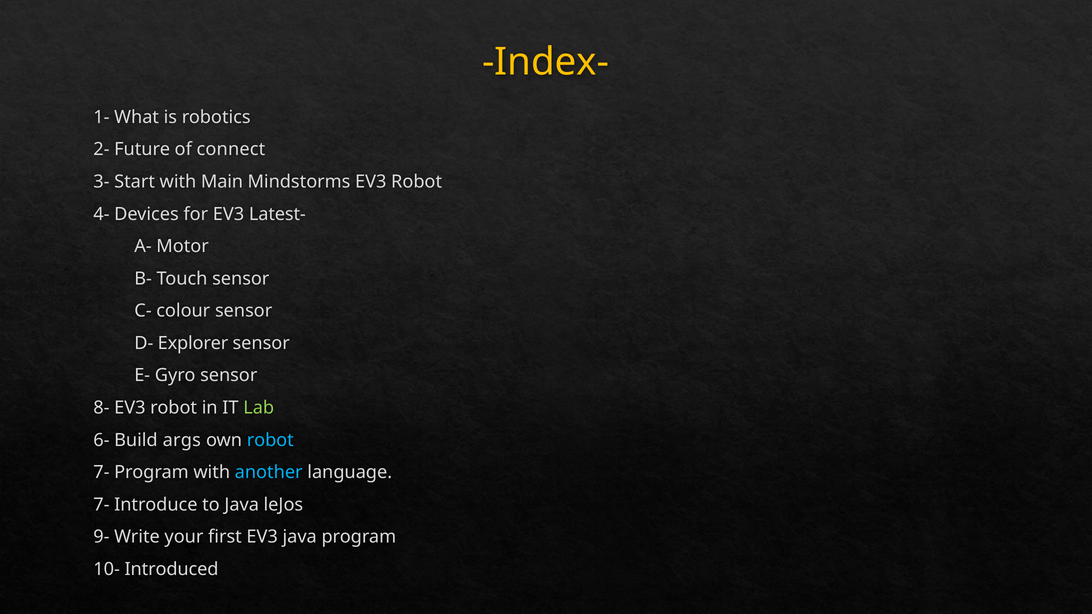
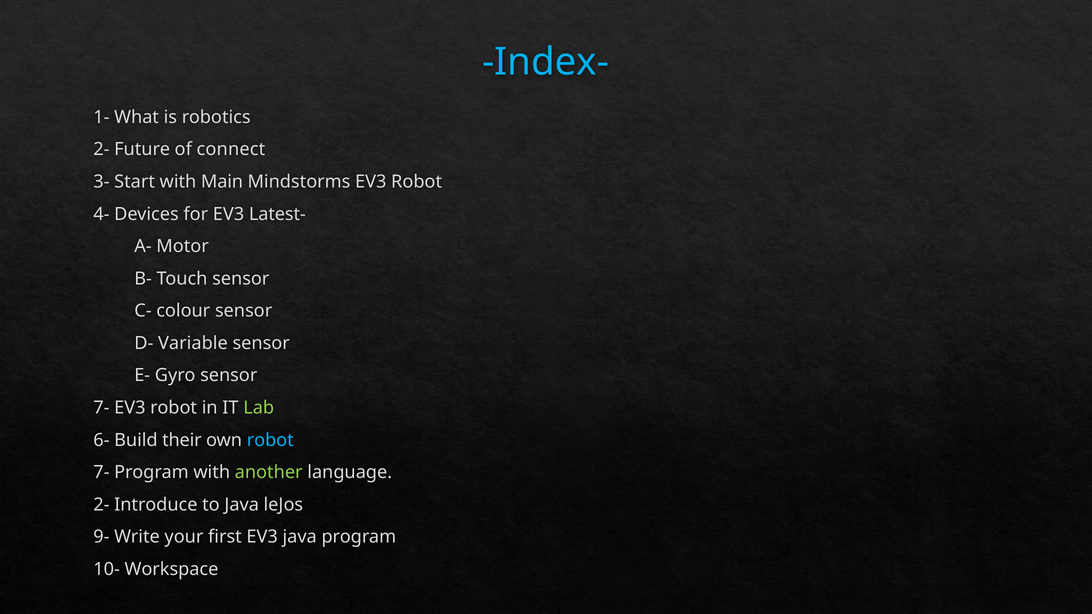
Index- colour: yellow -> light blue
Explorer: Explorer -> Variable
8- at (101, 408): 8- -> 7-
args: args -> their
another colour: light blue -> light green
7- at (101, 505): 7- -> 2-
Introduced: Introduced -> Workspace
